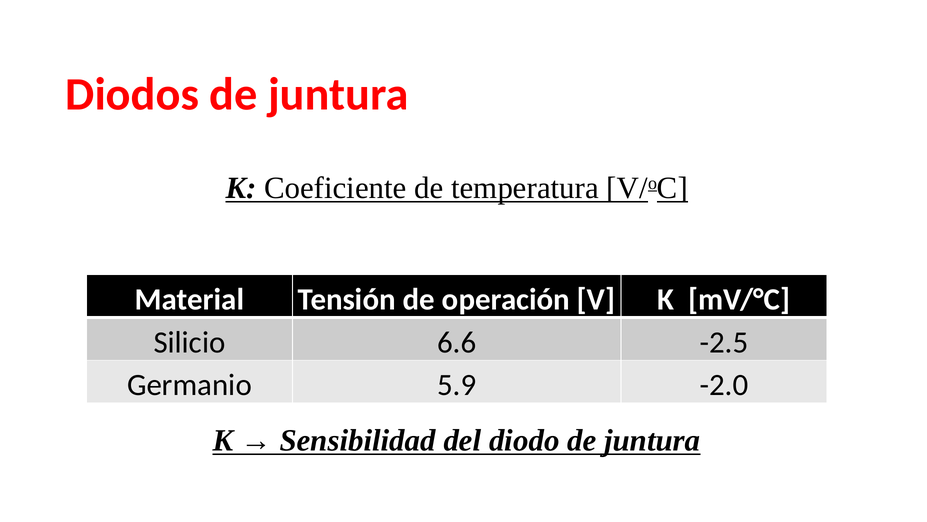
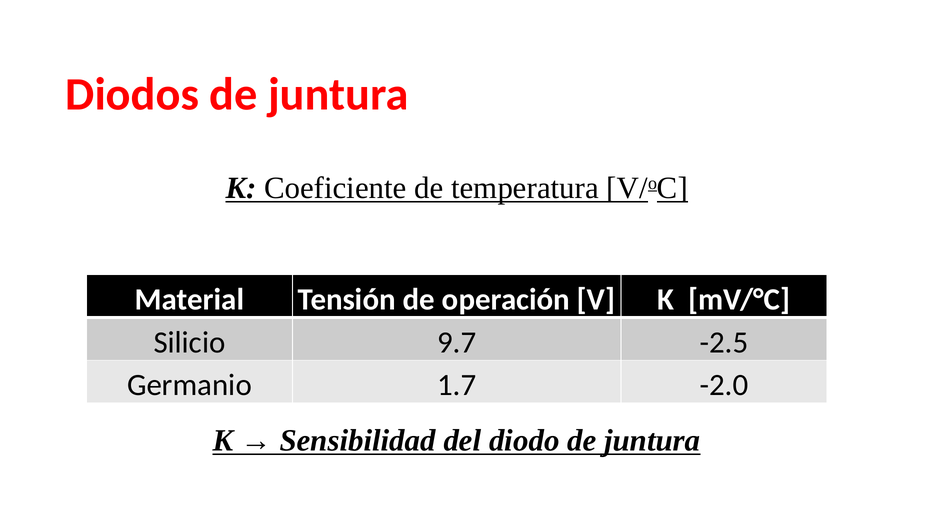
6.6: 6.6 -> 9.7
5.9: 5.9 -> 1.7
